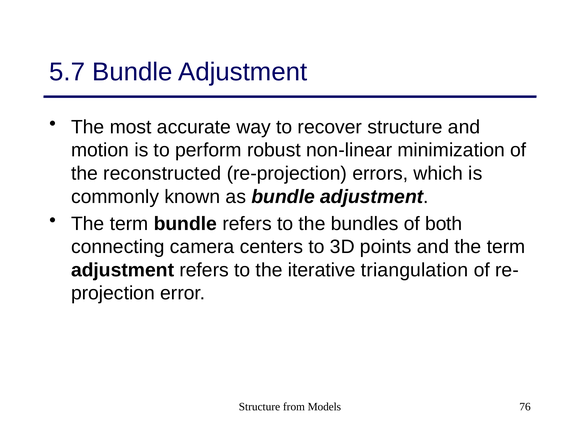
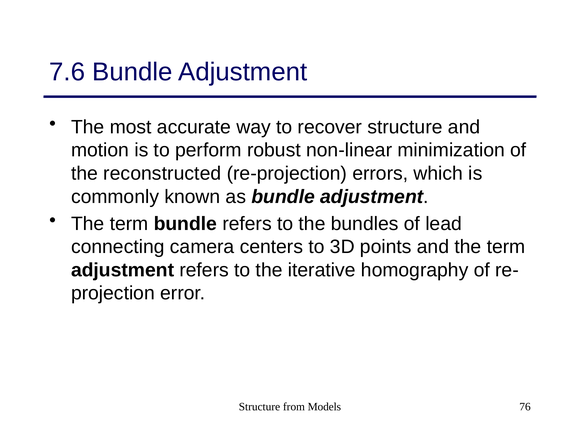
5.7: 5.7 -> 7.6
both: both -> lead
triangulation: triangulation -> homography
